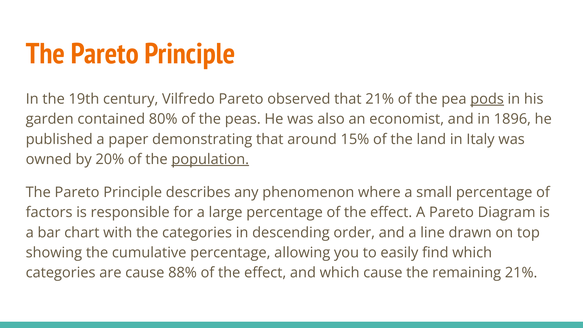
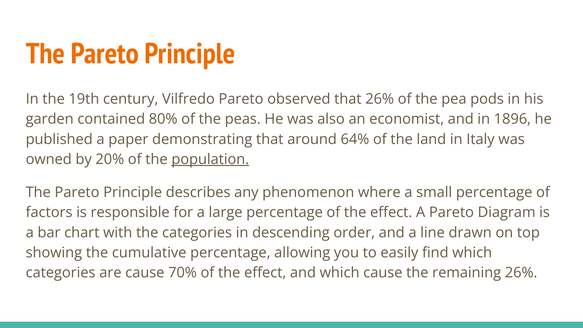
that 21%: 21% -> 26%
pods underline: present -> none
15%: 15% -> 64%
88%: 88% -> 70%
remaining 21%: 21% -> 26%
